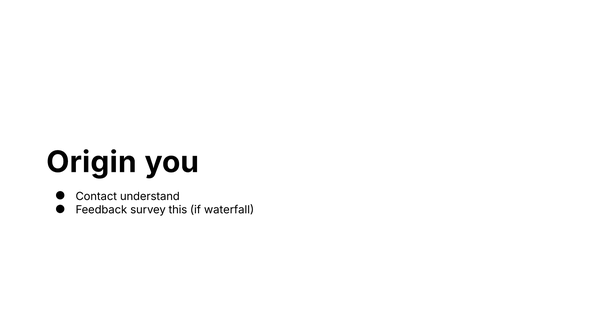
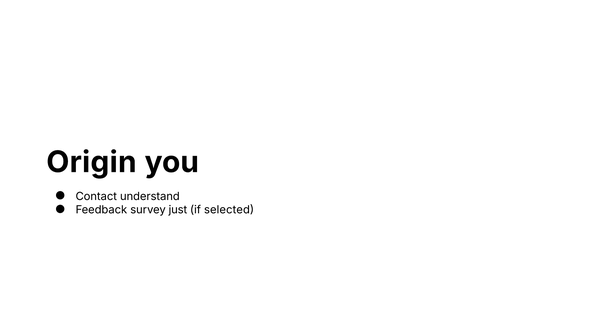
this: this -> just
waterfall: waterfall -> selected
